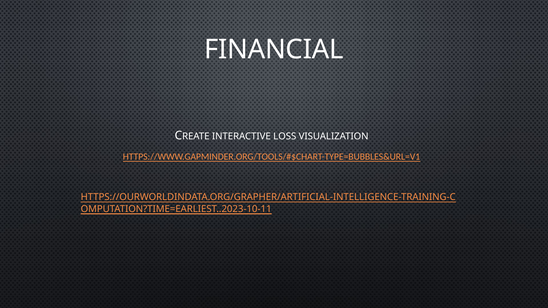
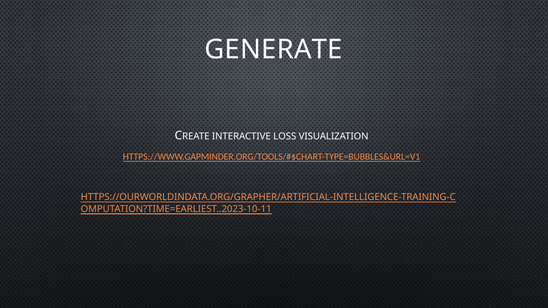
FINANCIAL: FINANCIAL -> GENERATE
